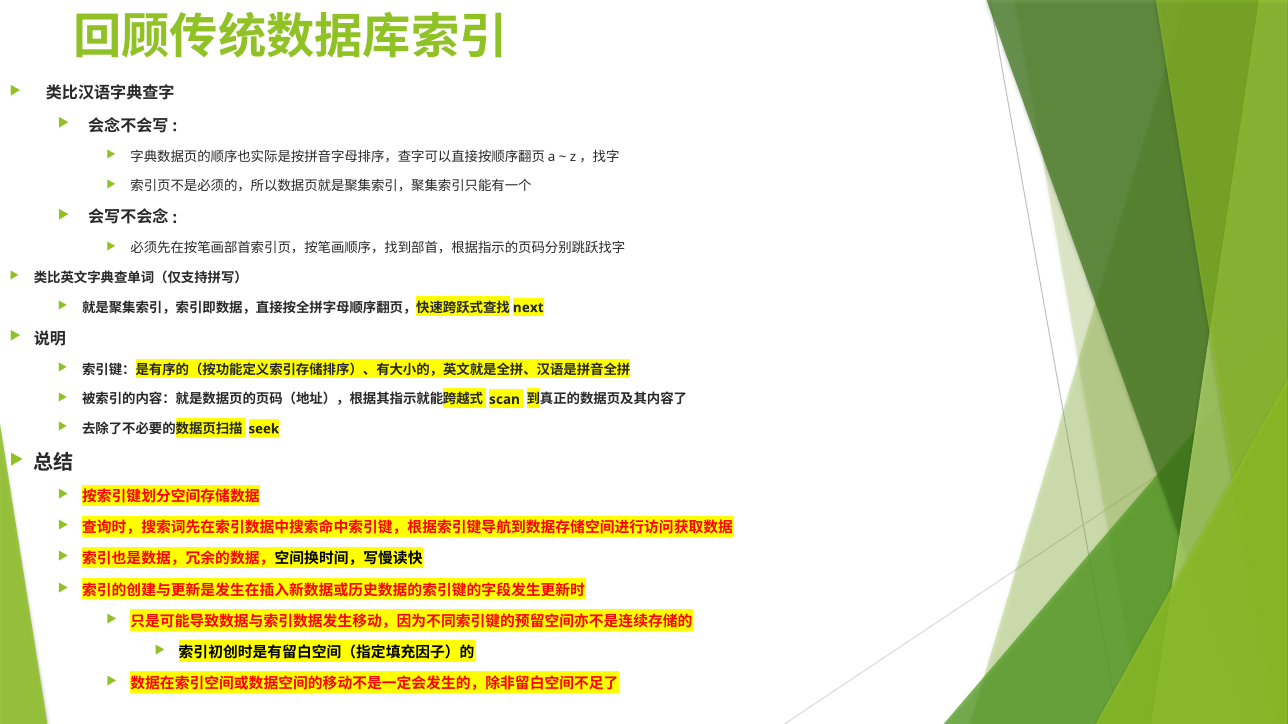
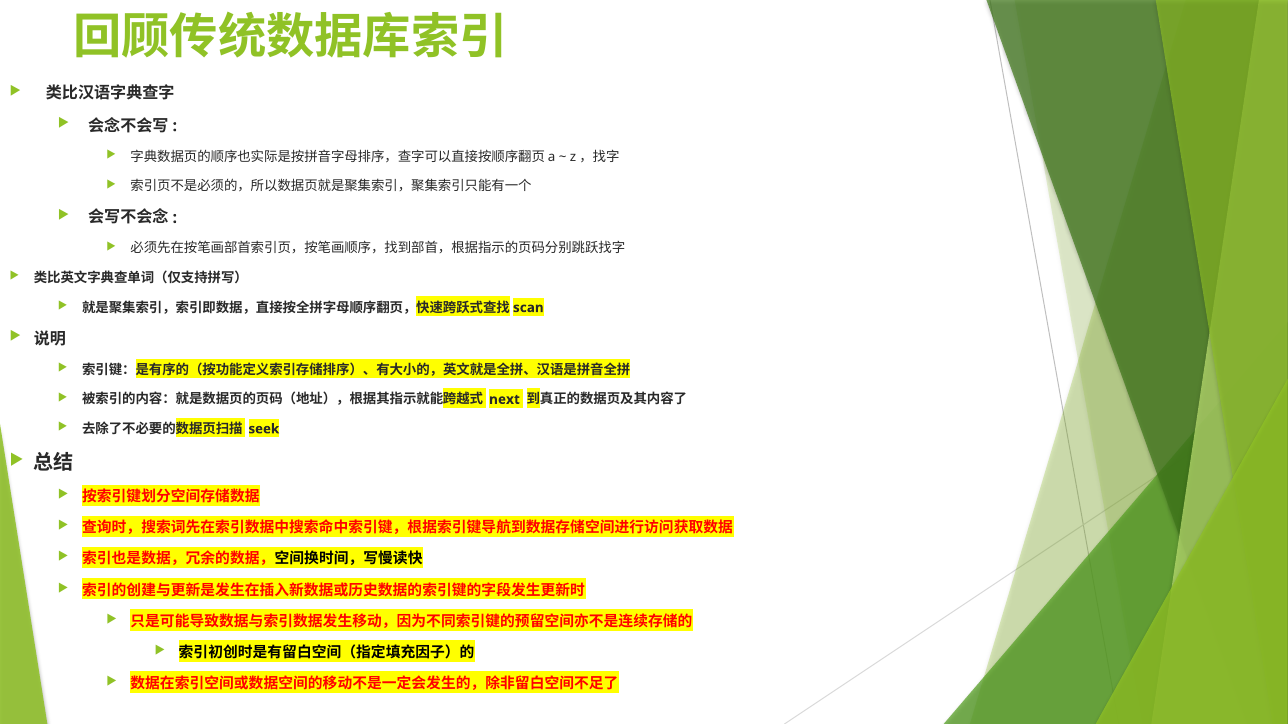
next: next -> scan
scan: scan -> next
